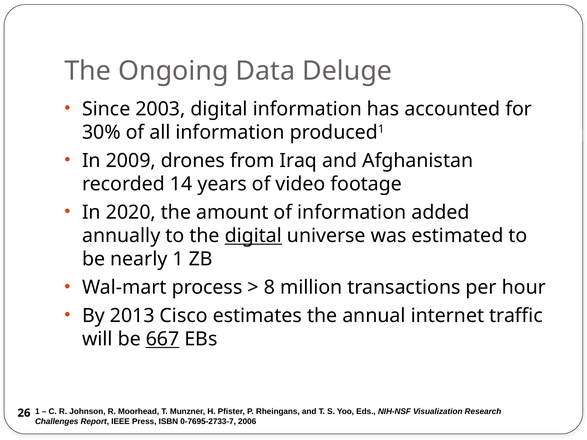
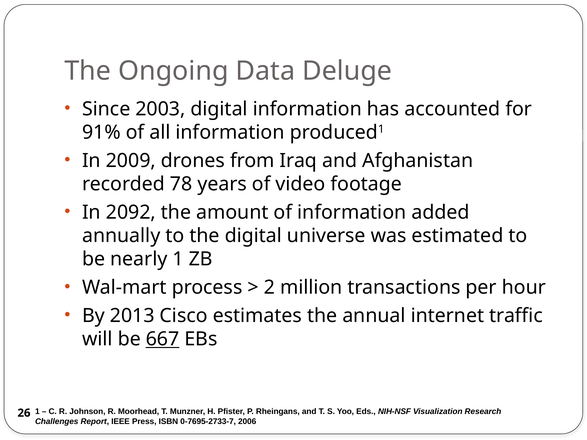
30%: 30% -> 91%
14: 14 -> 78
2020: 2020 -> 2092
digital at (253, 236) underline: present -> none
8: 8 -> 2
